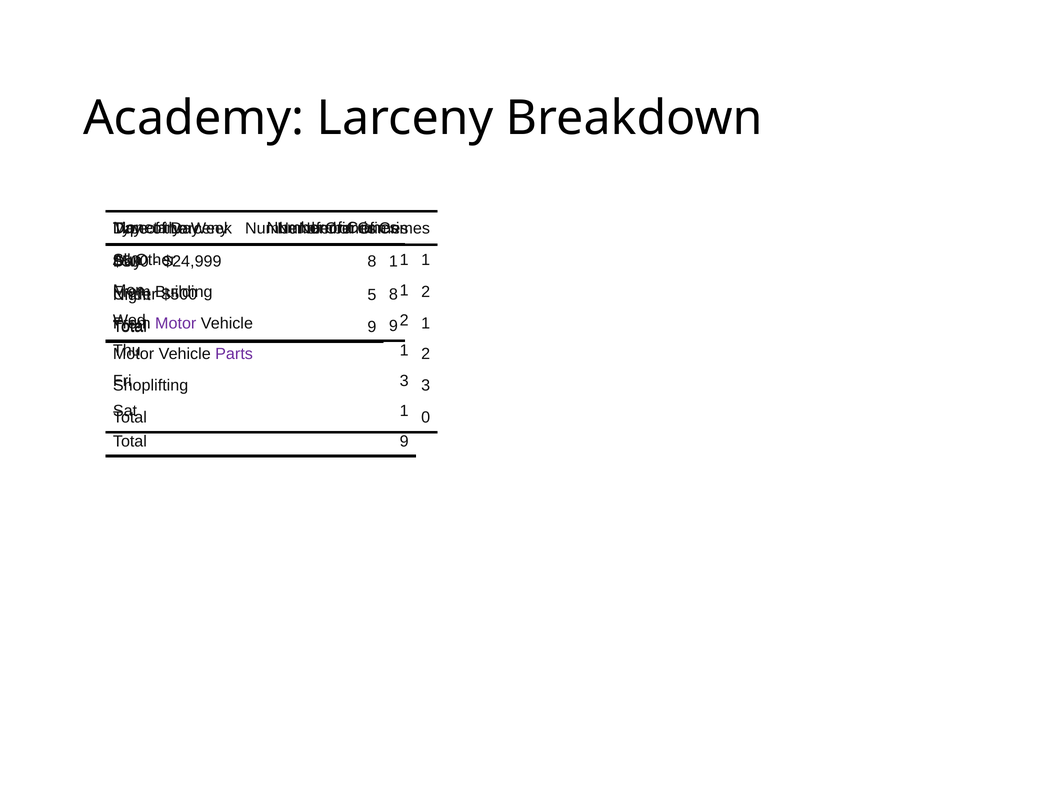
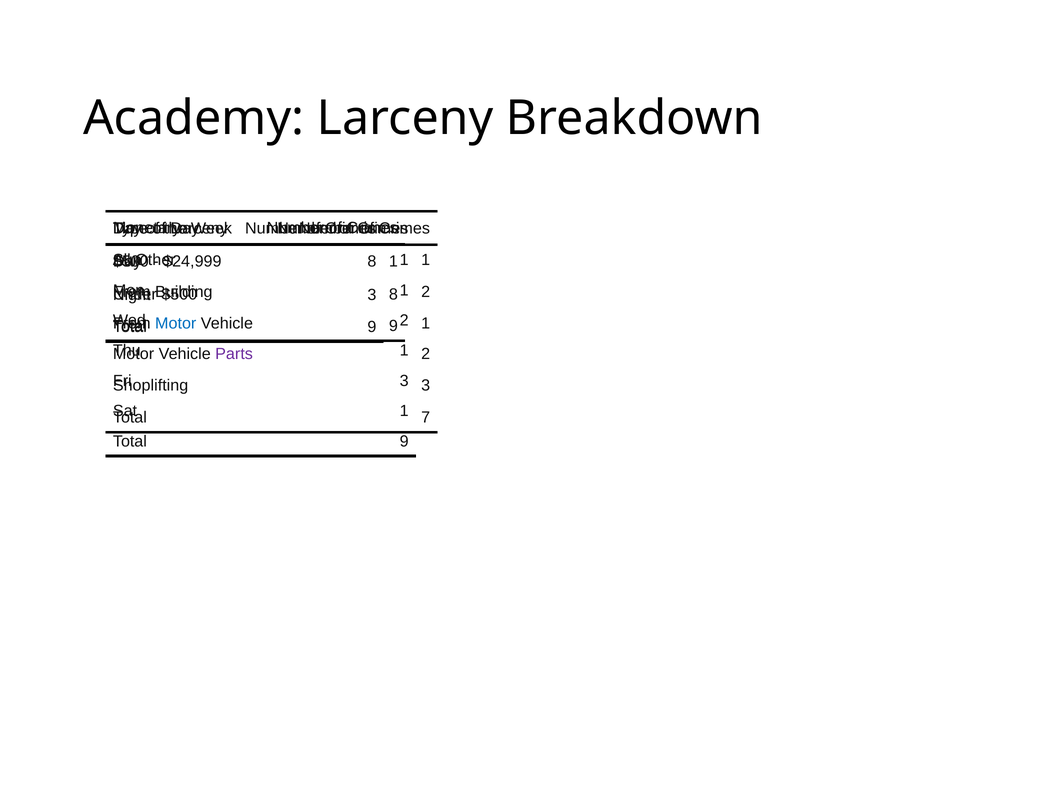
5 at (372, 295): 5 -> 3
Motor at (176, 324) colour: purple -> blue
0: 0 -> 7
